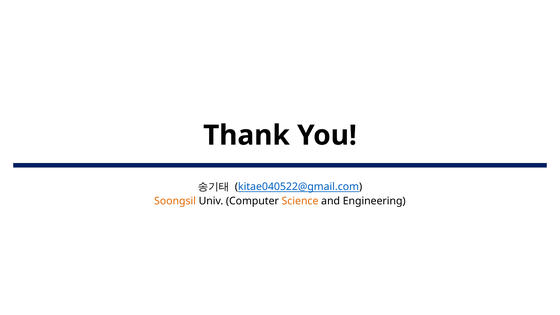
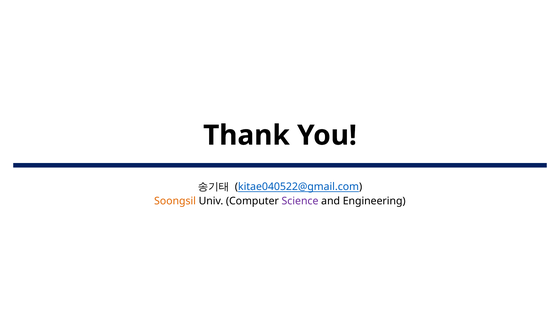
Science colour: orange -> purple
